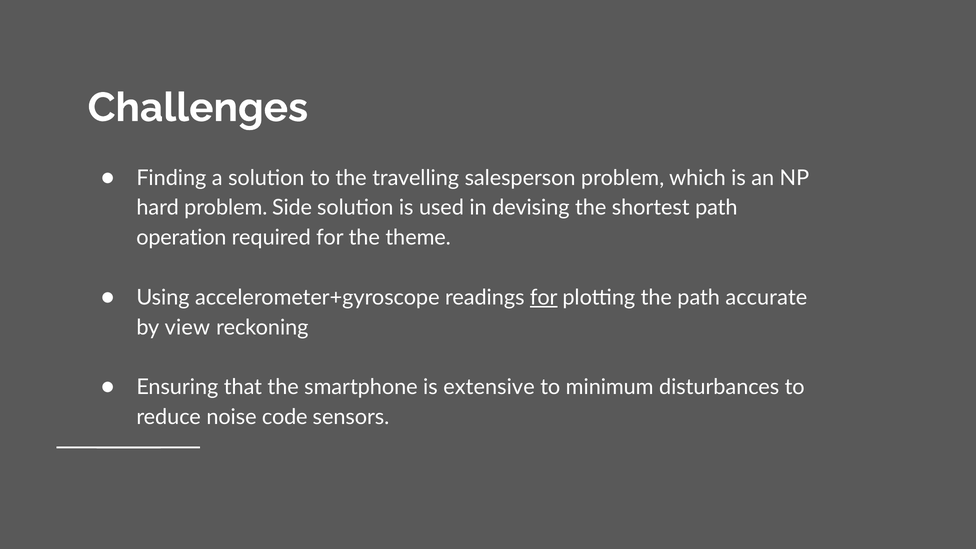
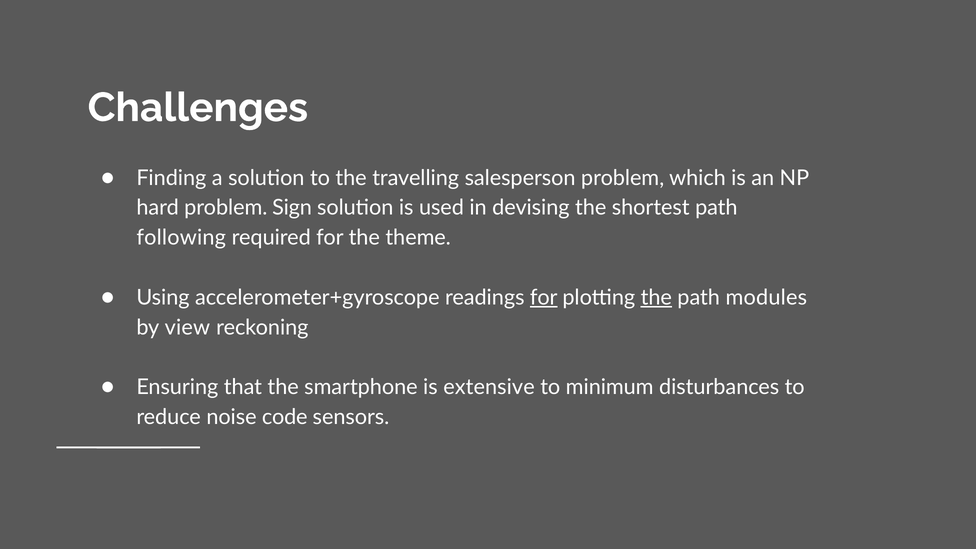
Side: Side -> Sign
operation: operation -> following
the at (656, 298) underline: none -> present
accurate: accurate -> modules
